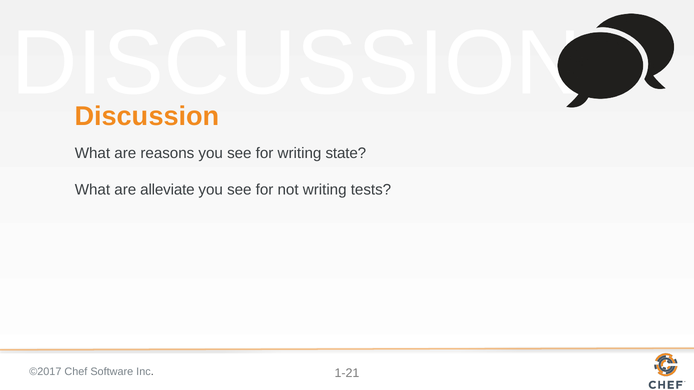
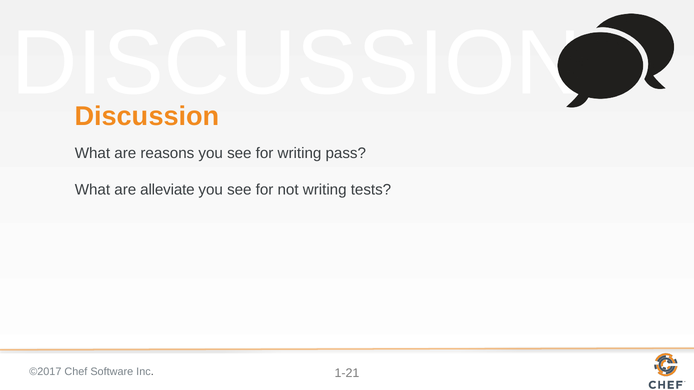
state: state -> pass
